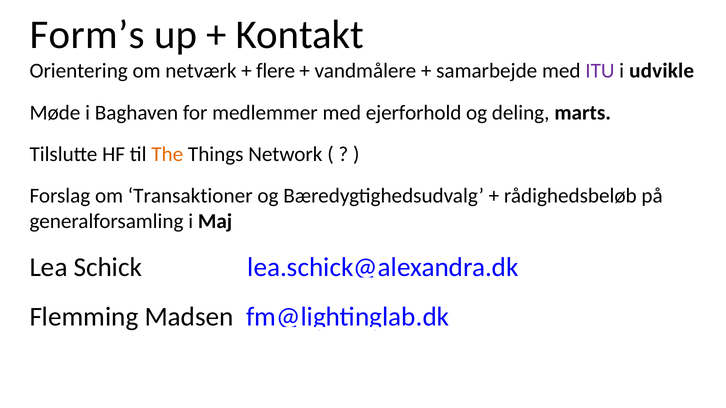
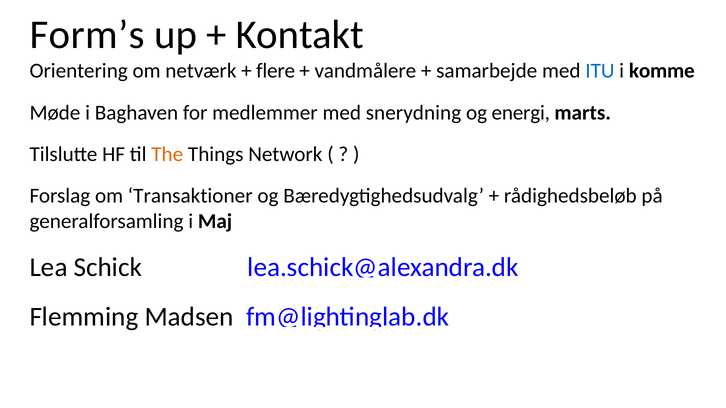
ITU colour: purple -> blue
udvikle: udvikle -> komme
ejerforhold: ejerforhold -> snerydning
deling: deling -> energi
